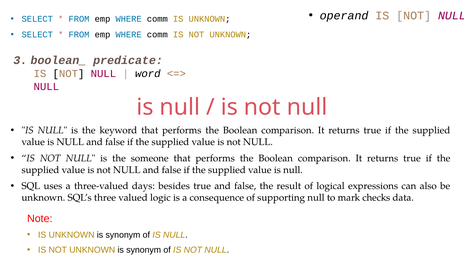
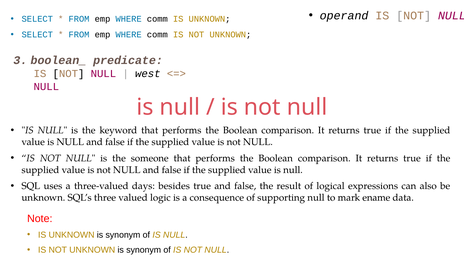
word: word -> west
checks: checks -> ename
